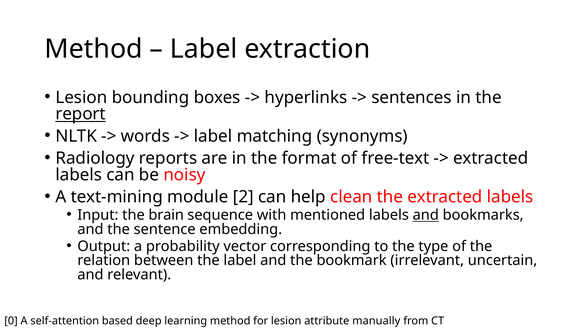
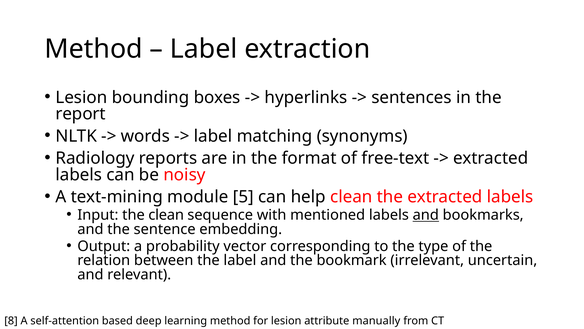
report underline: present -> none
2: 2 -> 5
the brain: brain -> clean
0: 0 -> 8
